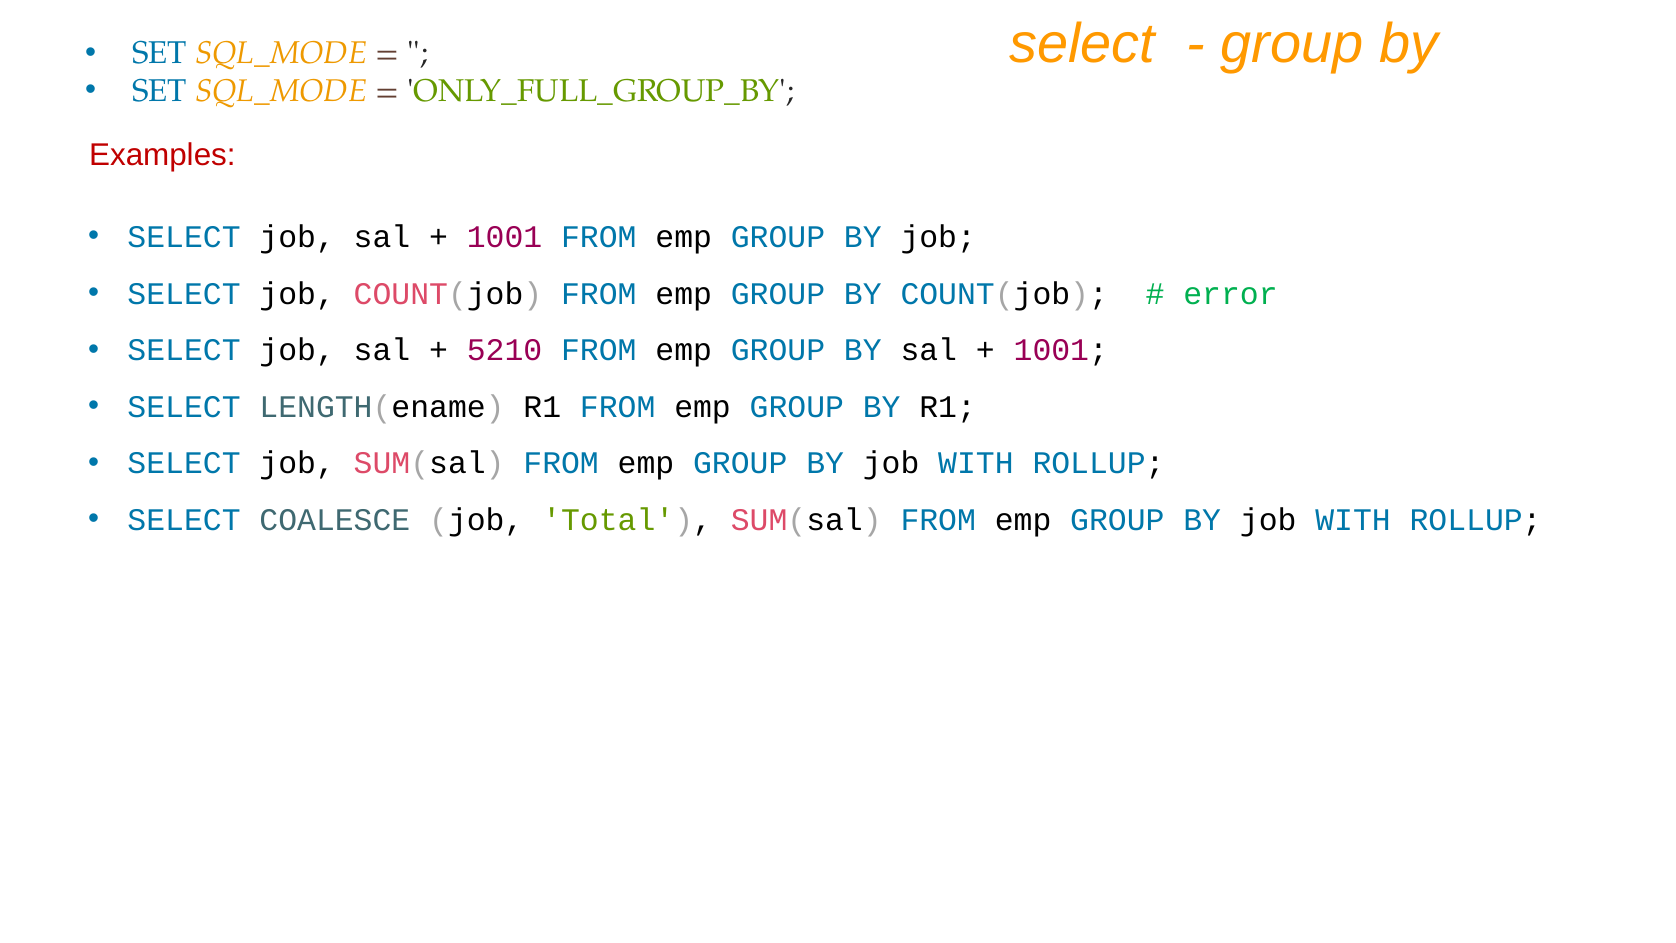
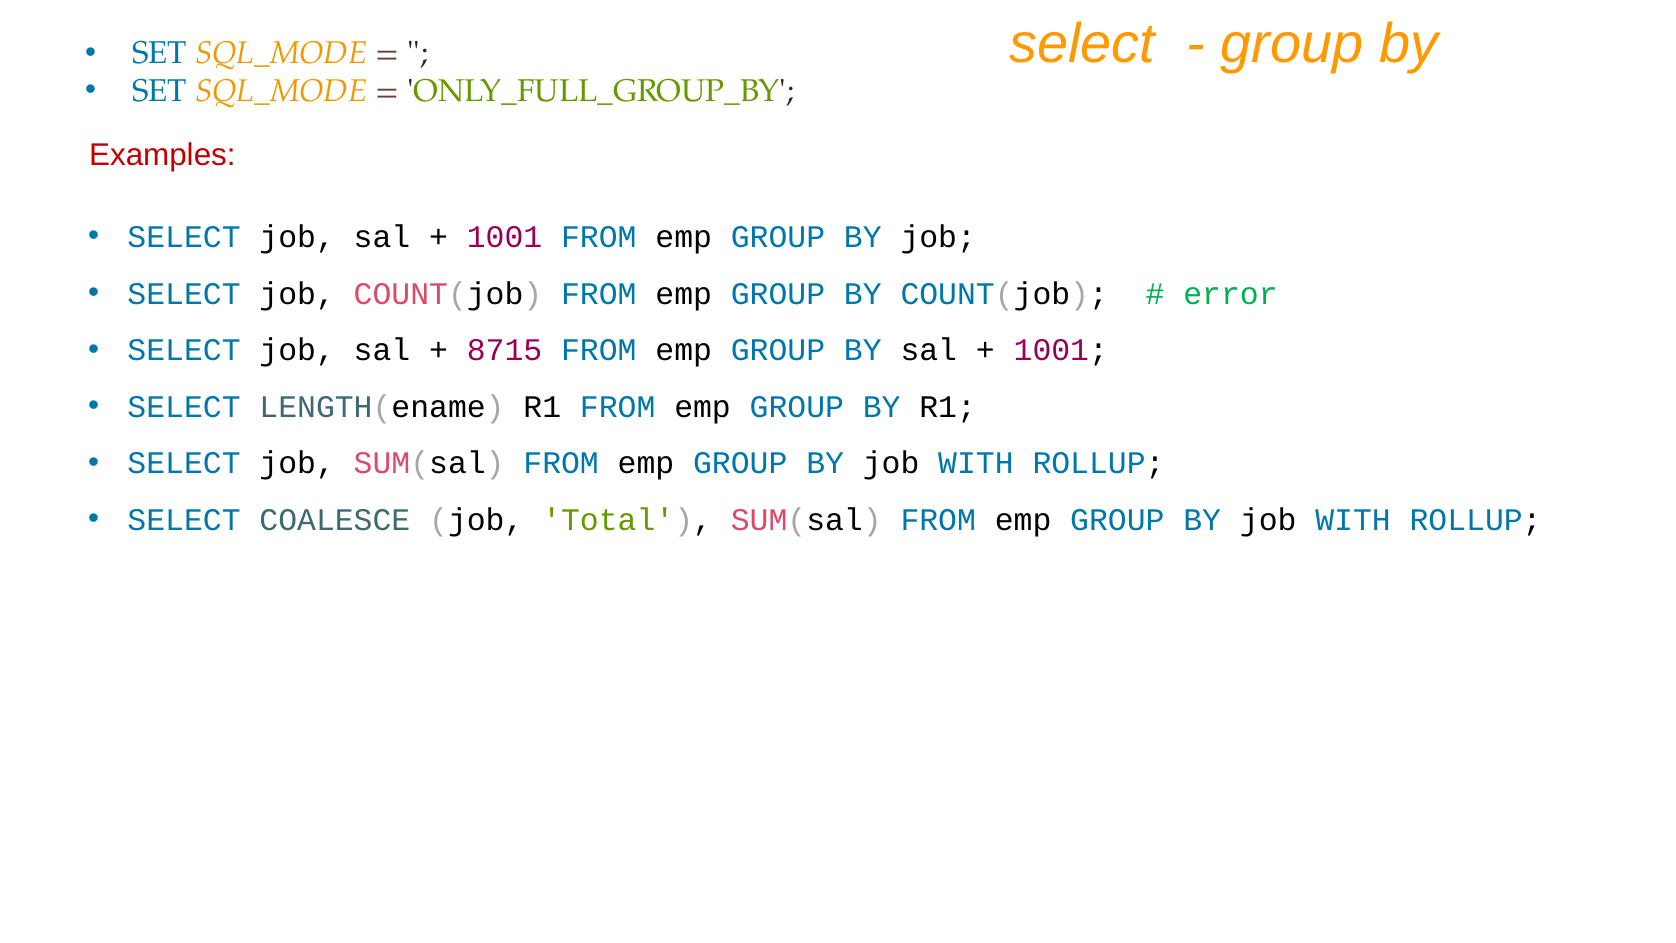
5210: 5210 -> 8715
